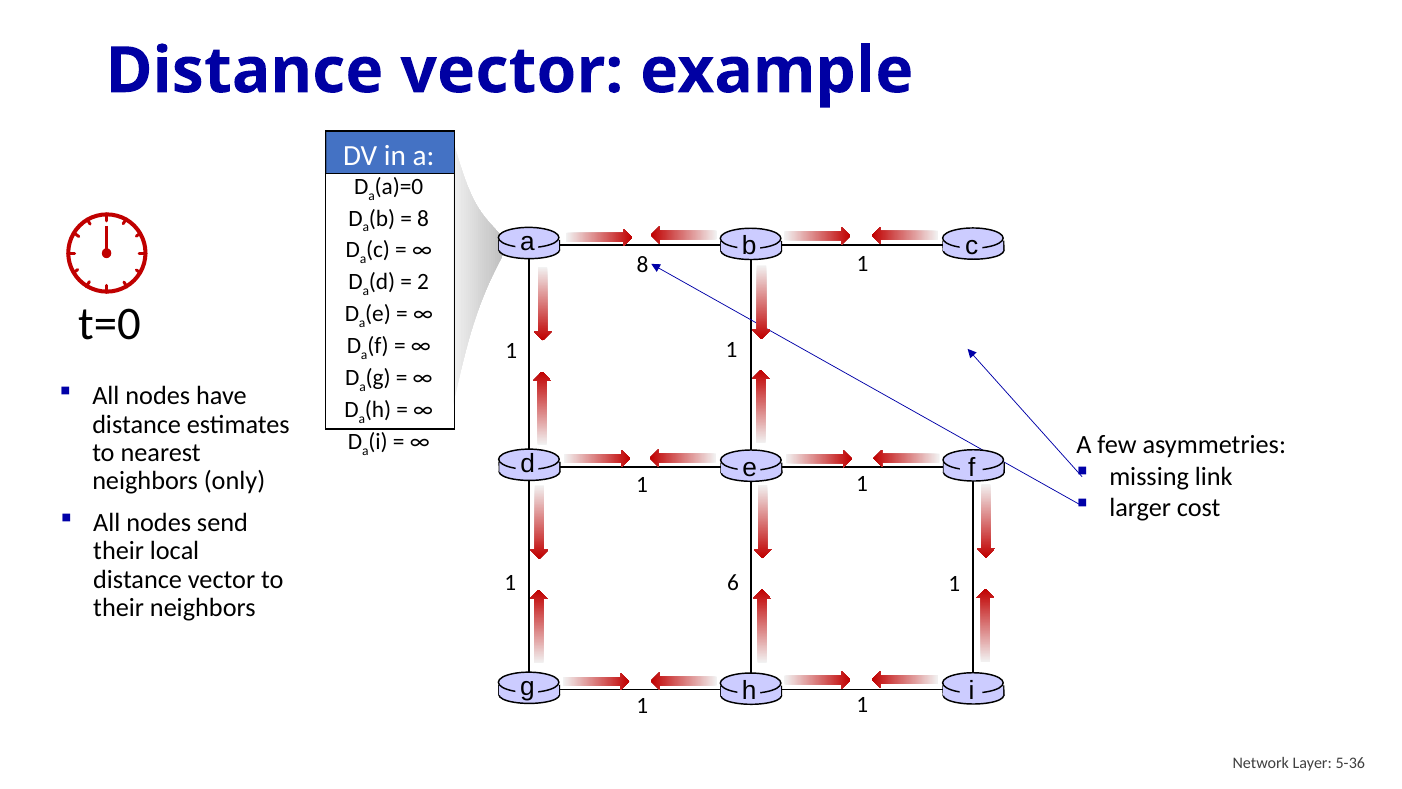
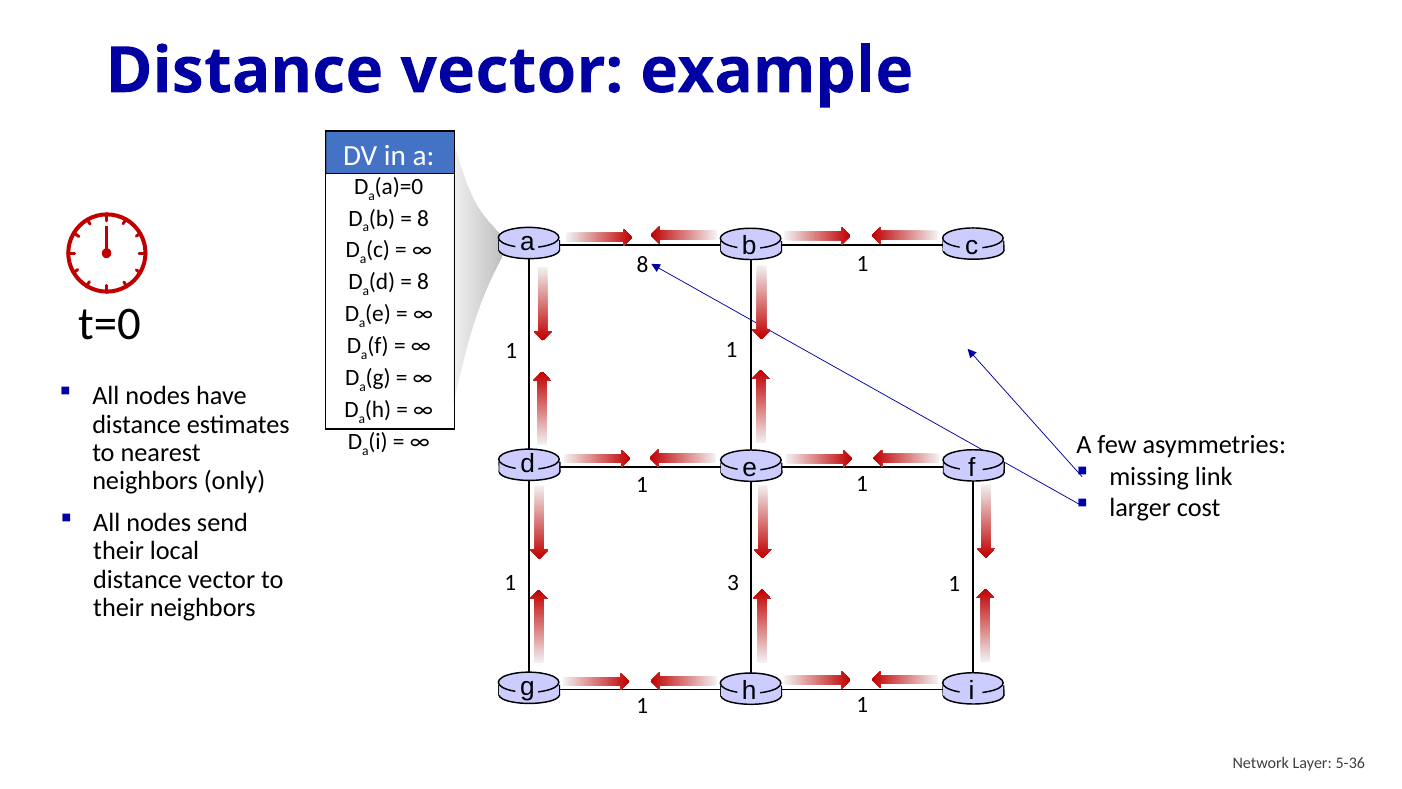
2 at (423, 282): 2 -> 8
6: 6 -> 3
